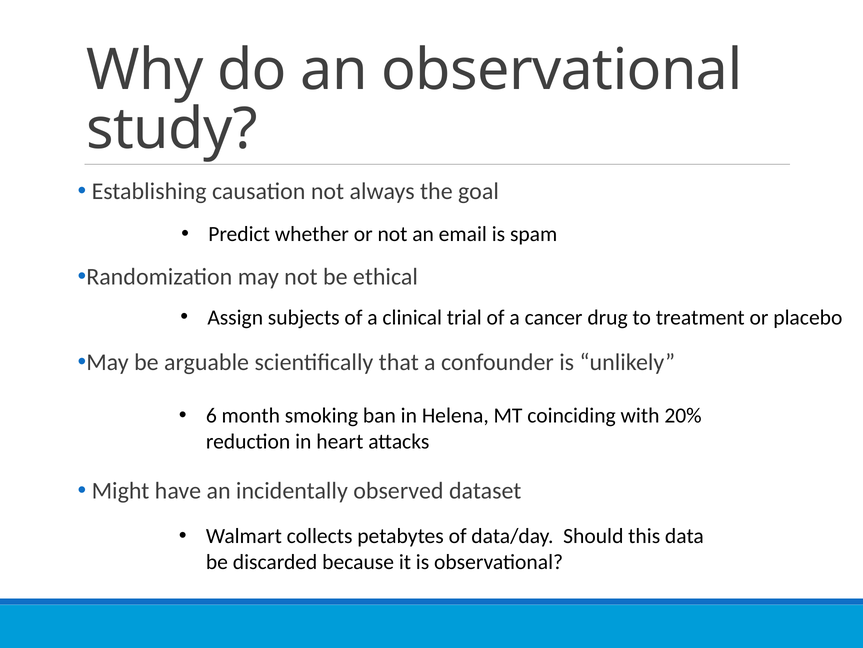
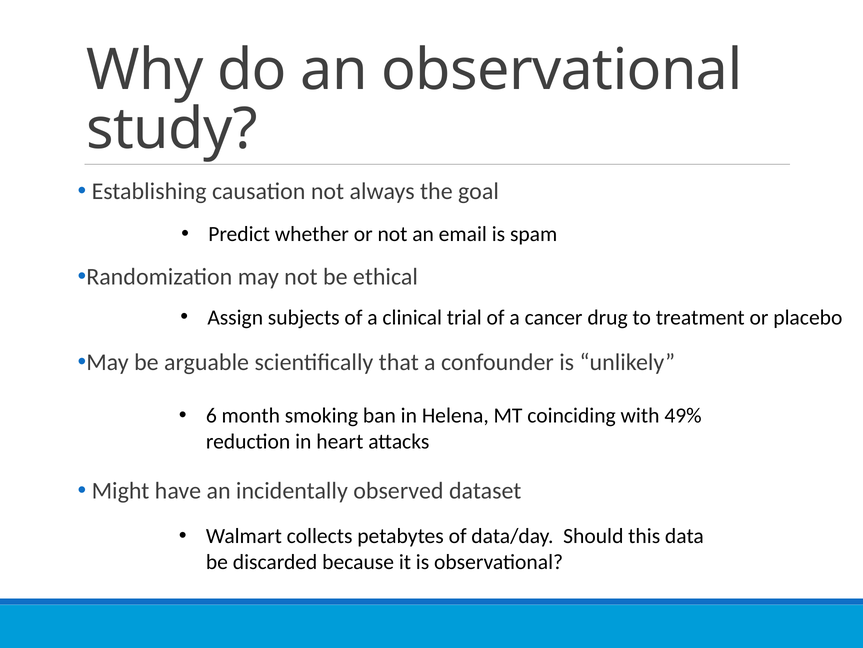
20%: 20% -> 49%
